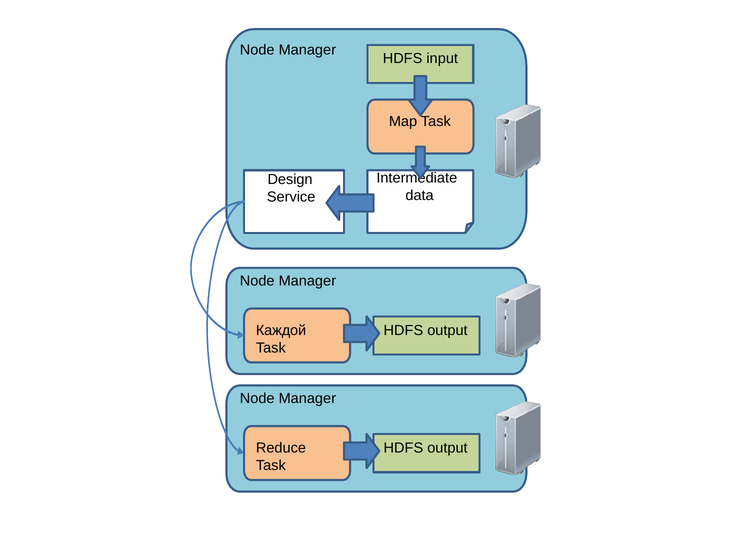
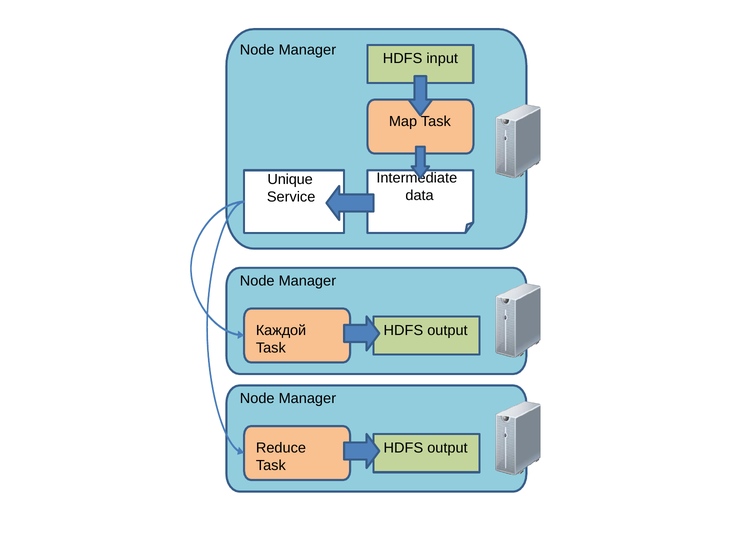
Design: Design -> Unique
